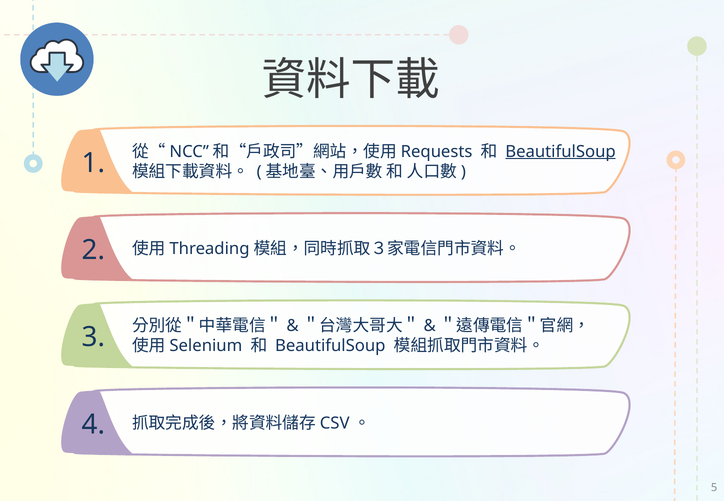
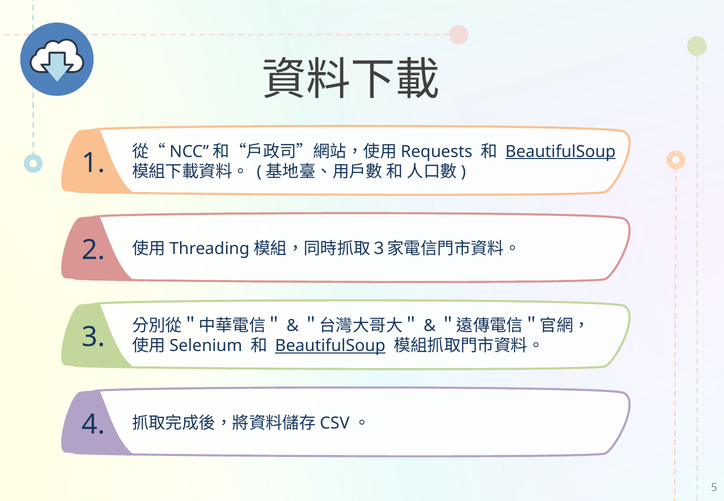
BeautifulSoup at (330, 346) underline: none -> present
